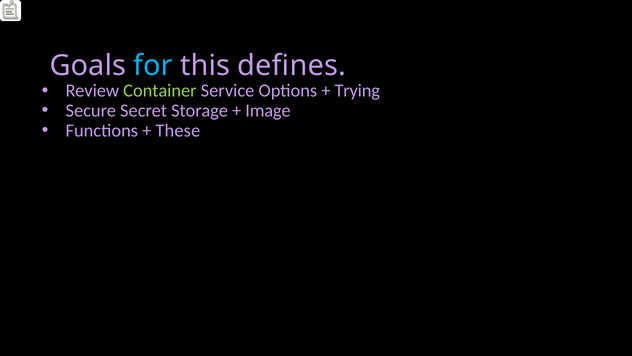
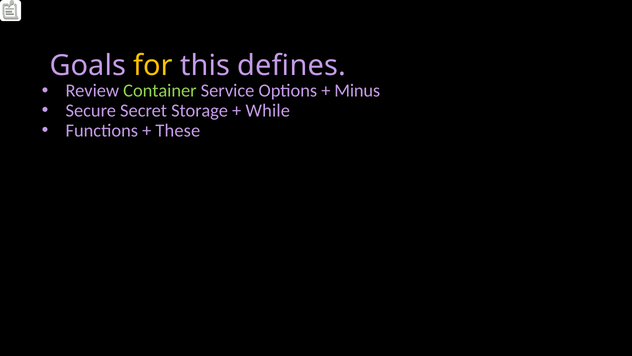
for colour: light blue -> yellow
Trying: Trying -> Minus
Image: Image -> While
